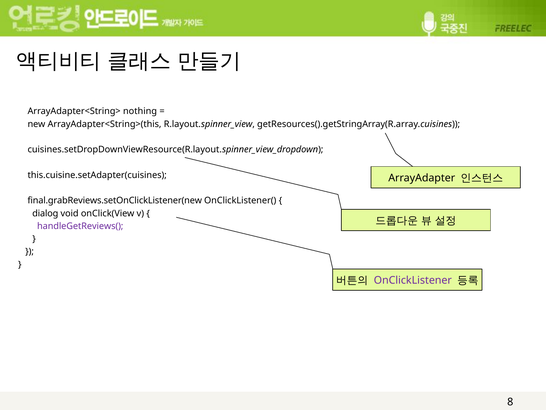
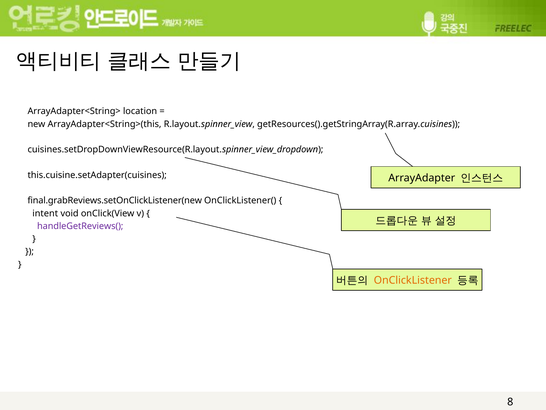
nothing: nothing -> location
dialog: dialog -> intent
OnClickListener colour: purple -> orange
